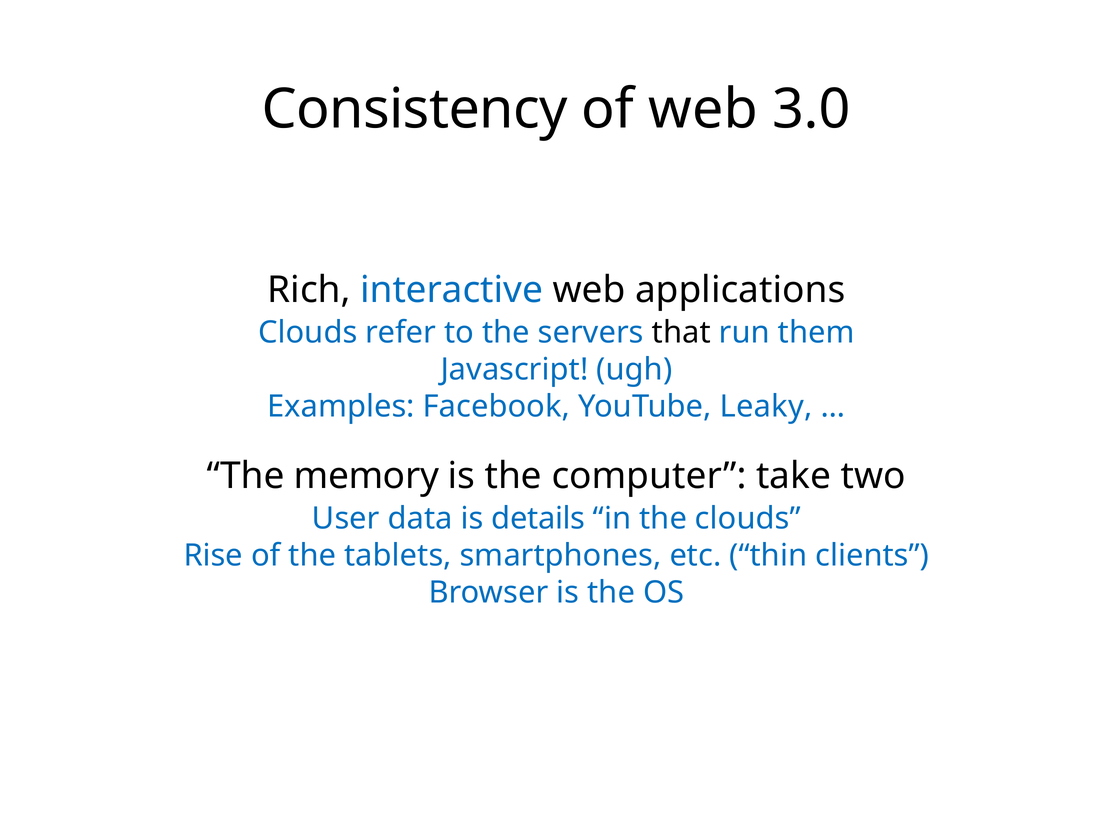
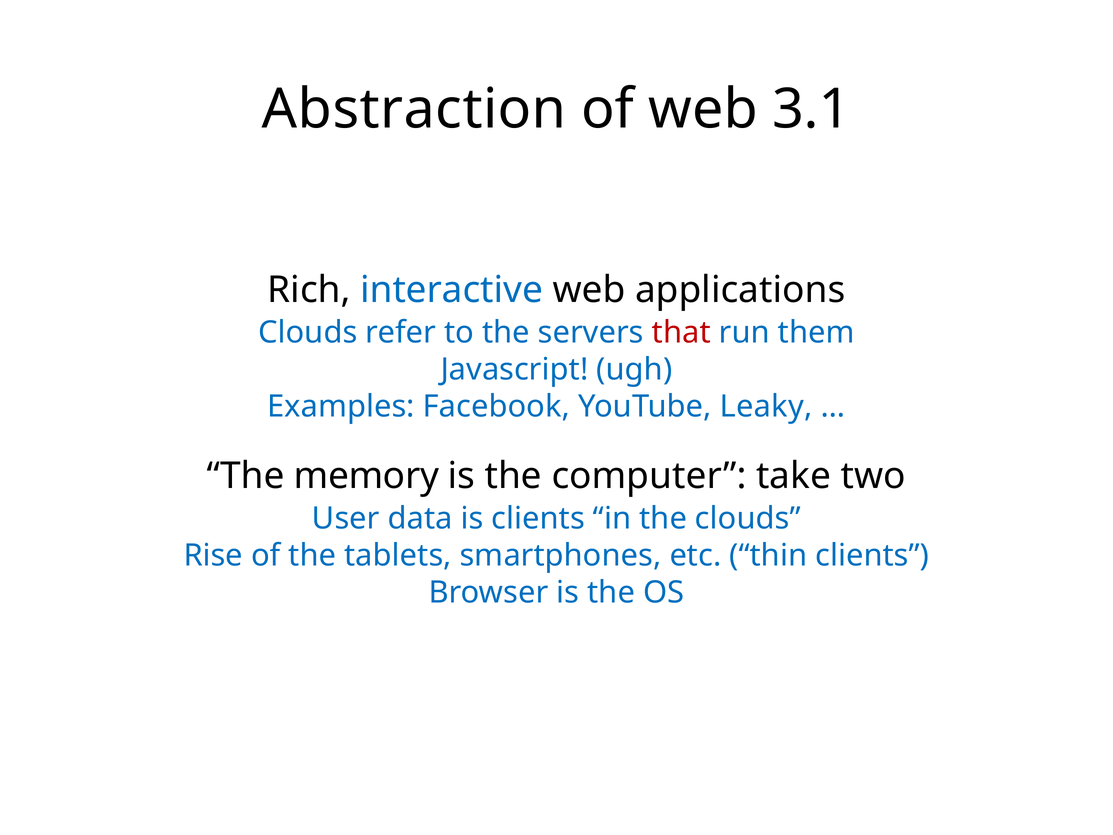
Consistency: Consistency -> Abstraction
3.0: 3.0 -> 3.1
that colour: black -> red
is details: details -> clients
